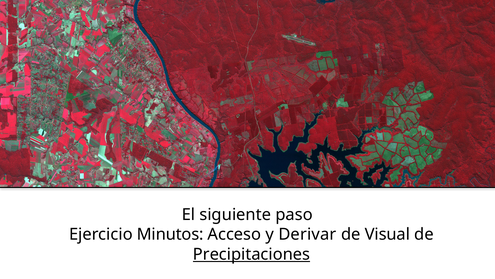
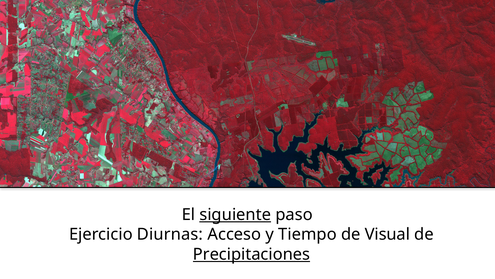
siguiente underline: none -> present
Minutos: Minutos -> Diurnas
Derivar: Derivar -> Tiempo
